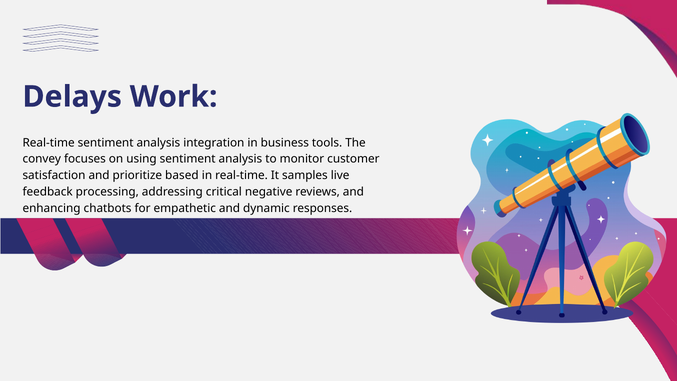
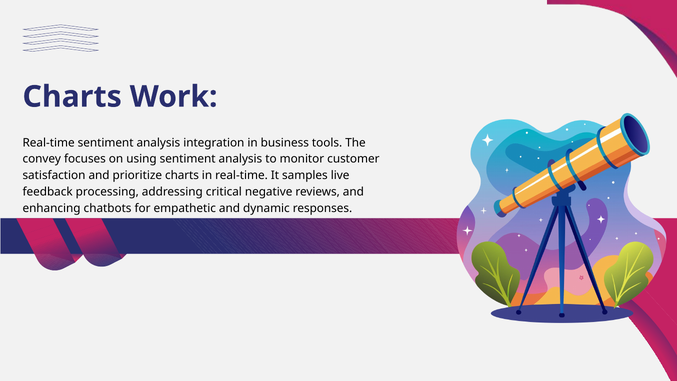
Delays at (72, 97): Delays -> Charts
prioritize based: based -> charts
